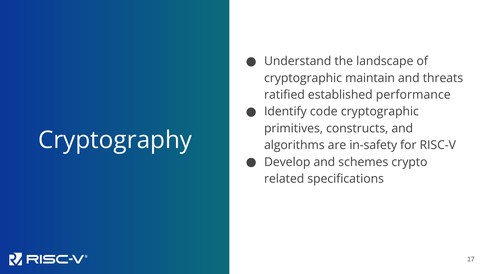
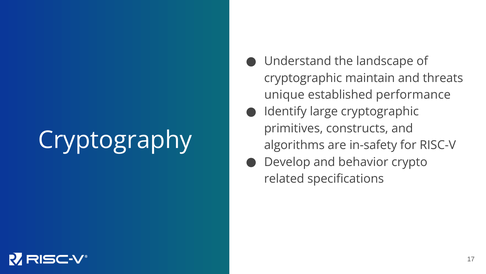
ratified: ratified -> unique
code: code -> large
schemes: schemes -> behavior
